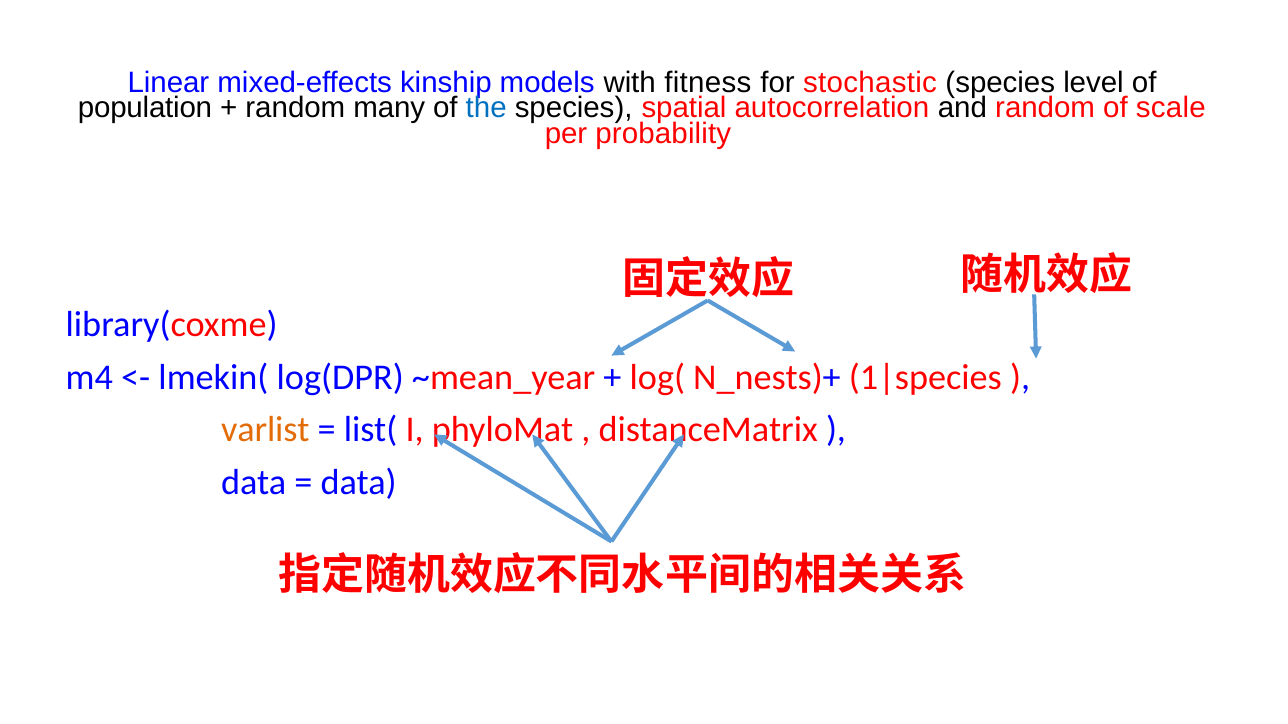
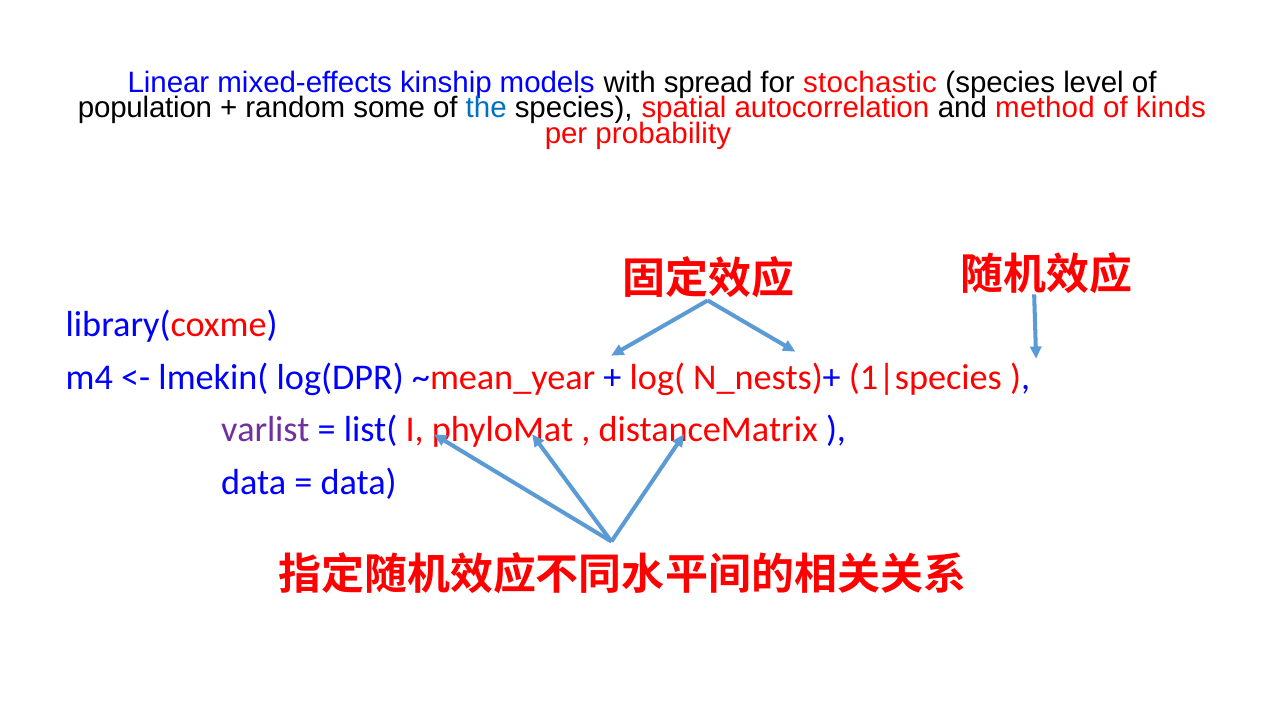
fitness: fitness -> spread
many: many -> some
and random: random -> method
scale: scale -> kinds
varlist colour: orange -> purple
